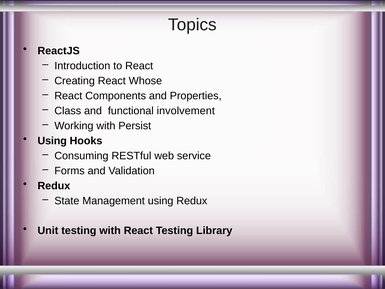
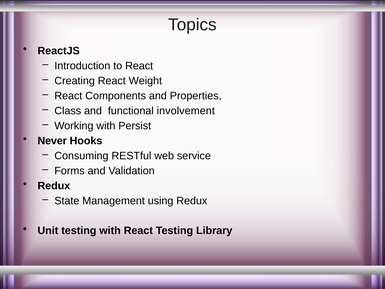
Whose: Whose -> Weight
Using at (52, 141): Using -> Never
